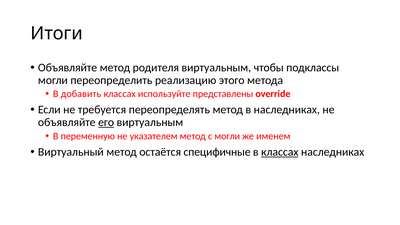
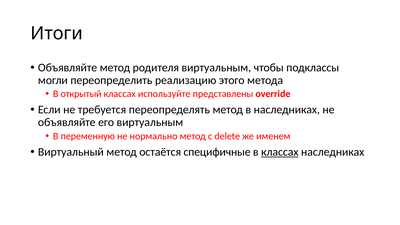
добавить: добавить -> открытый
его underline: present -> none
указателем: указателем -> нормально
с могли: могли -> delete
